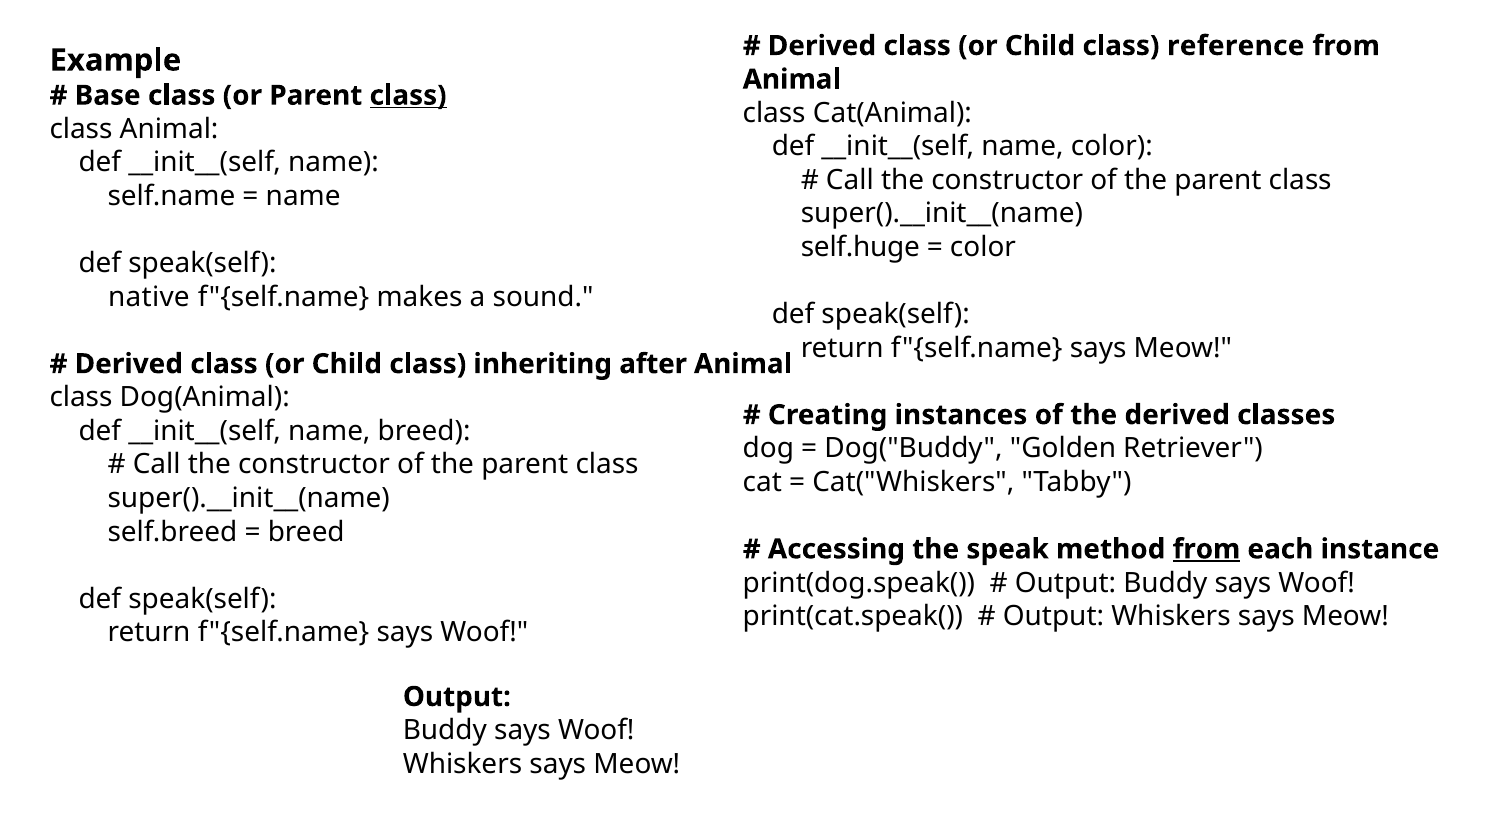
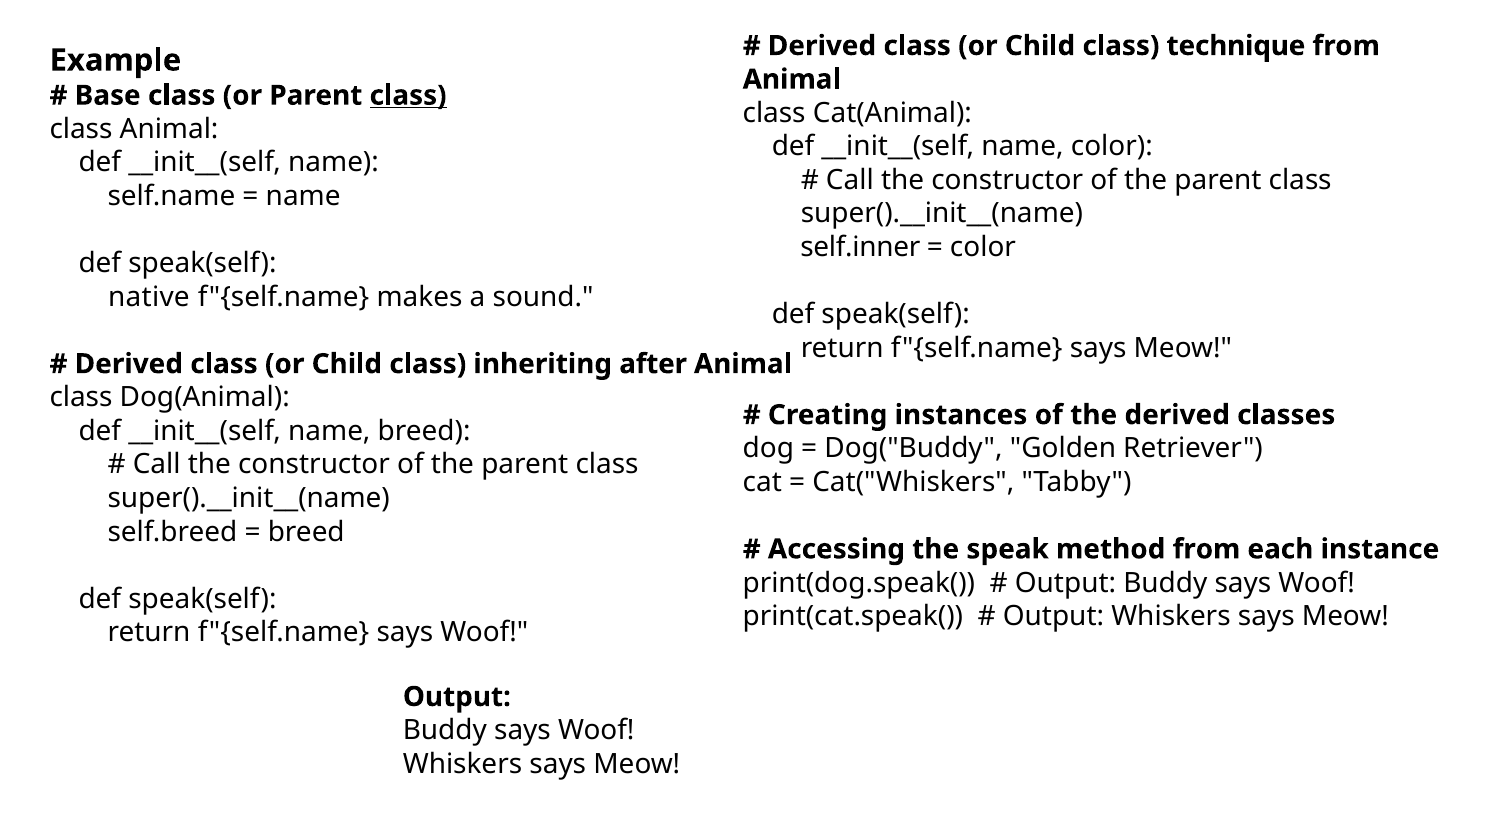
reference: reference -> technique
self.huge: self.huge -> self.inner
from at (1206, 549) underline: present -> none
